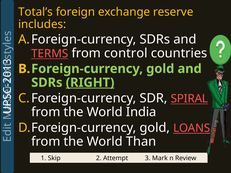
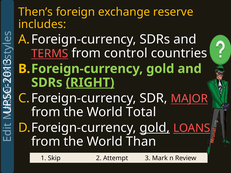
Total’s: Total’s -> Then’s
SPIRAL: SPIRAL -> MAJOR
India: India -> Total
gold at (155, 128) underline: none -> present
